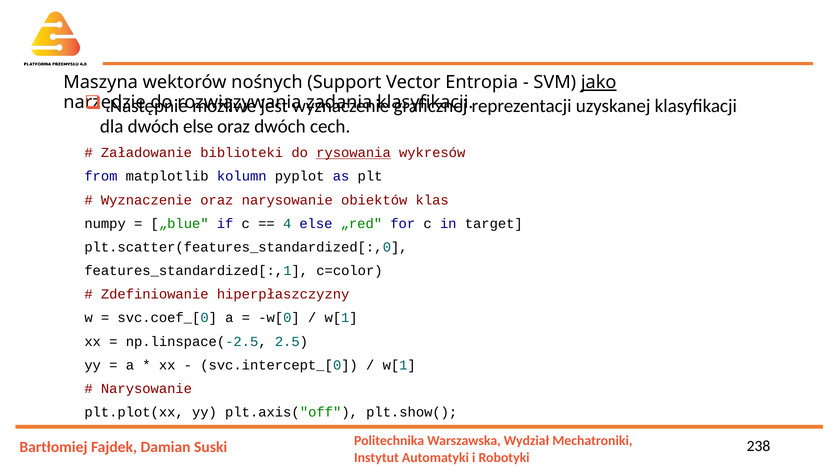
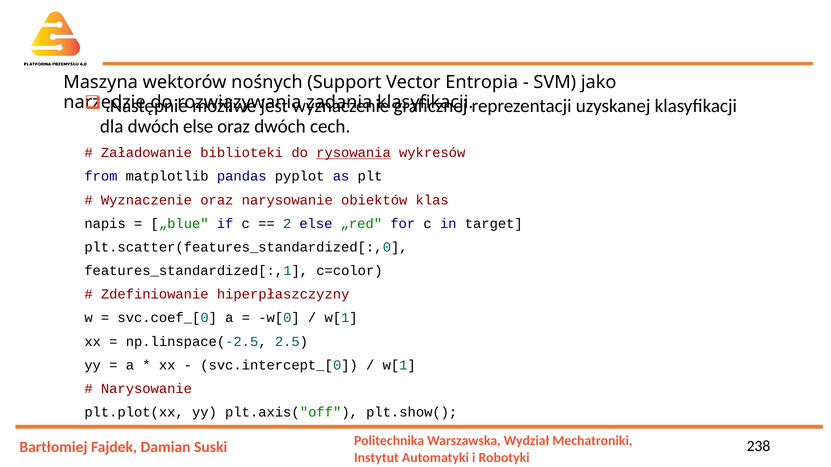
jako underline: present -> none
kolumn: kolumn -> pandas
numpy: numpy -> napis
4: 4 -> 2
